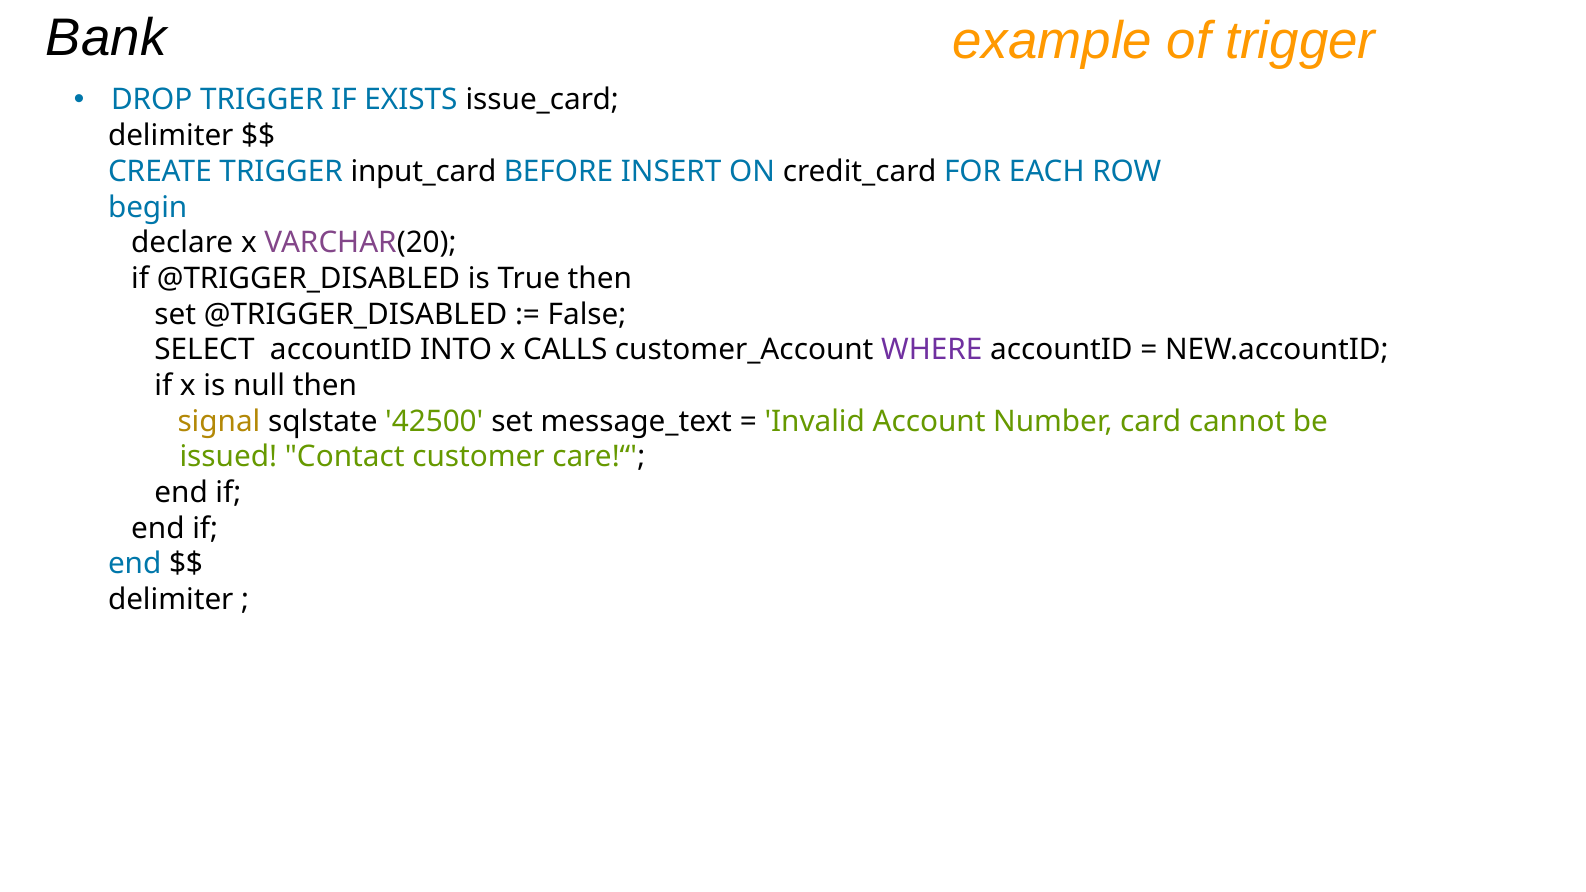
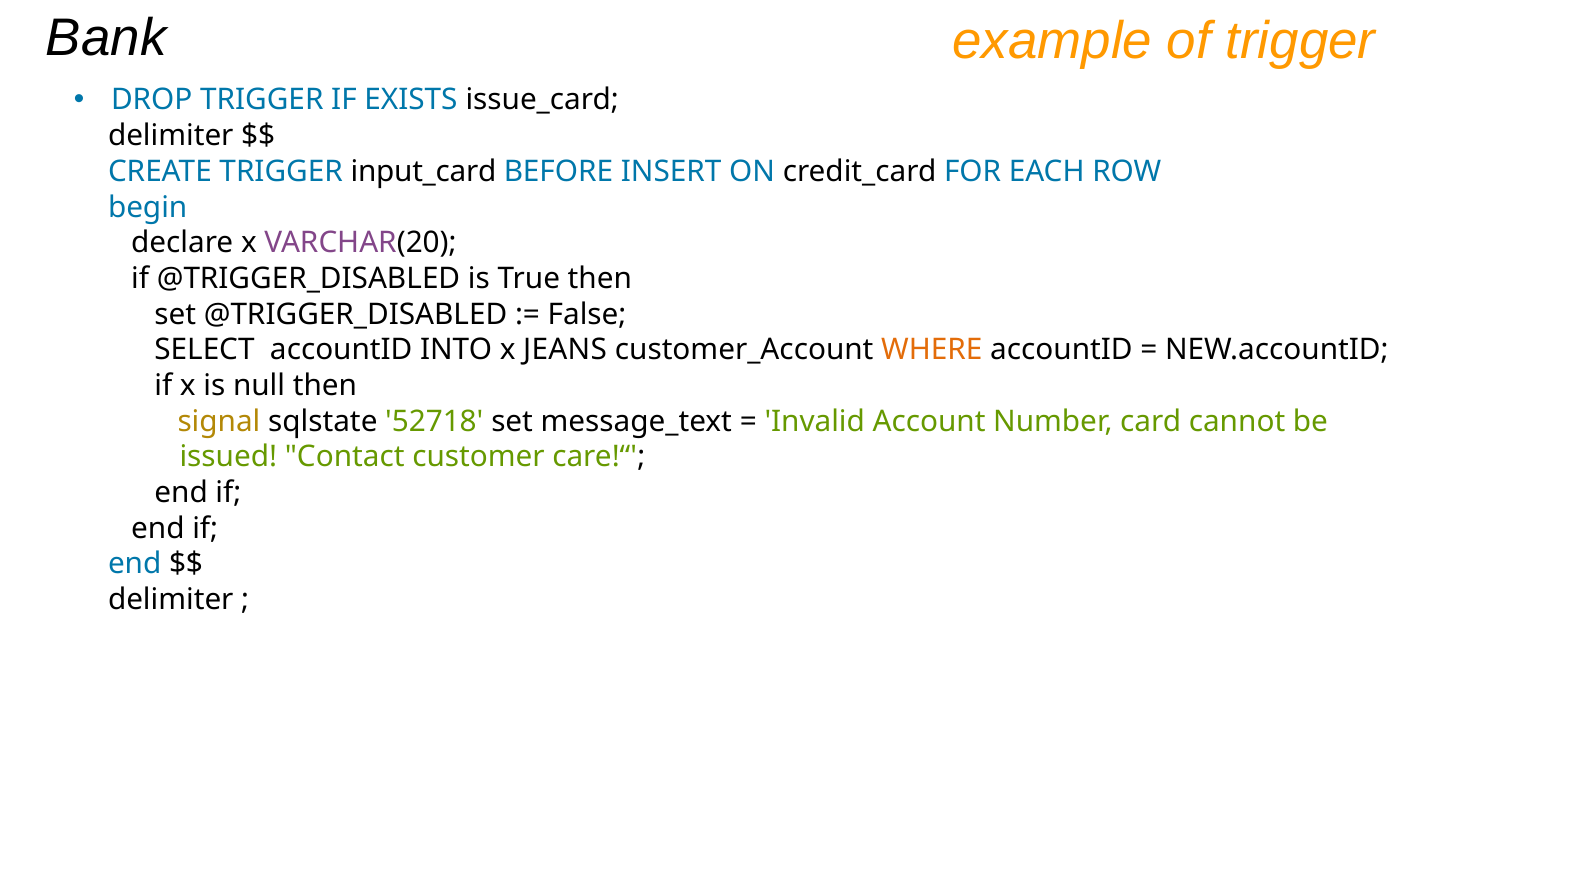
CALLS: CALLS -> JEANS
WHERE colour: purple -> orange
42500: 42500 -> 52718
